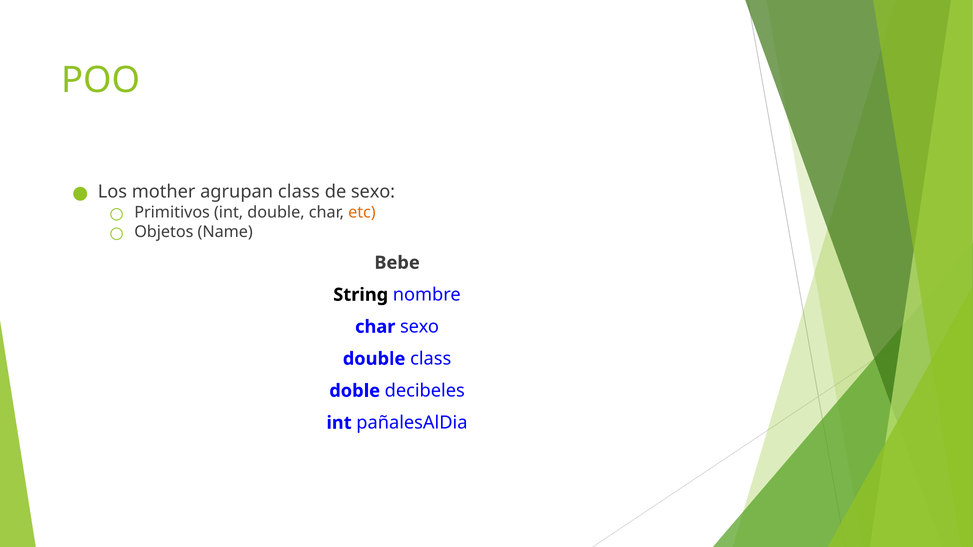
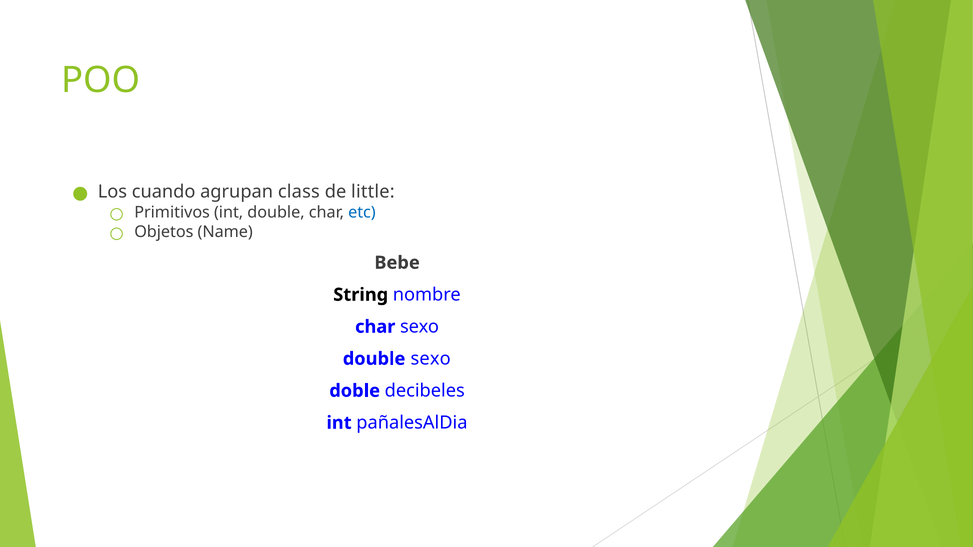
mother: mother -> cuando
de sexo: sexo -> little
etc colour: orange -> blue
double class: class -> sexo
